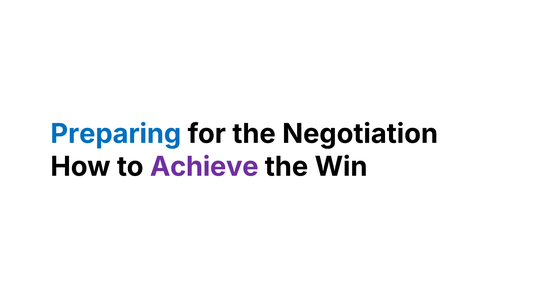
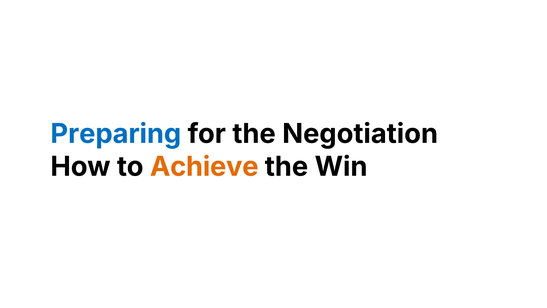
Achieve colour: purple -> orange
